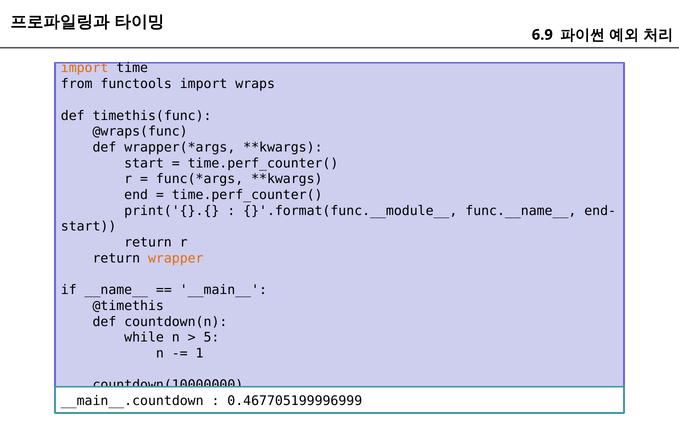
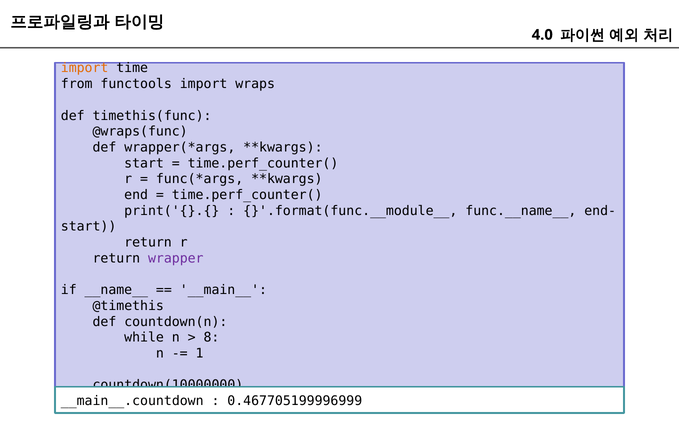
6.9: 6.9 -> 4.0
wrapper colour: orange -> purple
5: 5 -> 8
